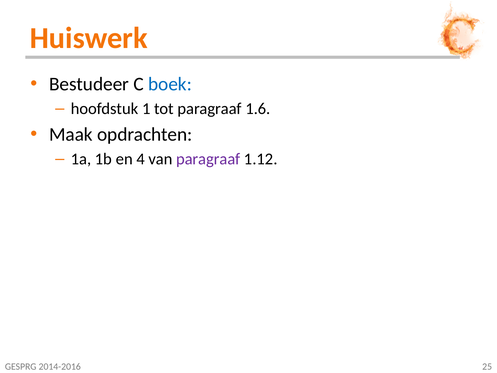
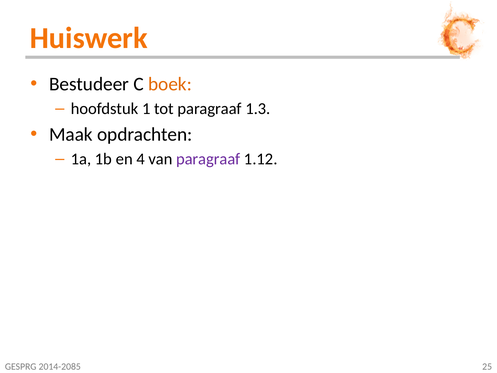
boek colour: blue -> orange
1.6: 1.6 -> 1.3
2014-2016: 2014-2016 -> 2014-2085
